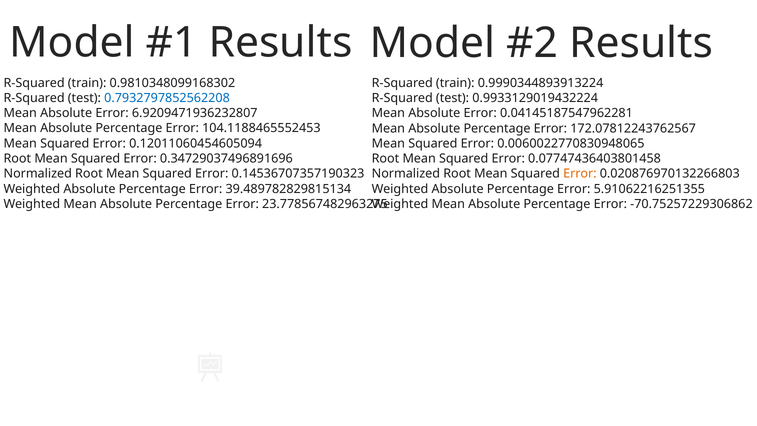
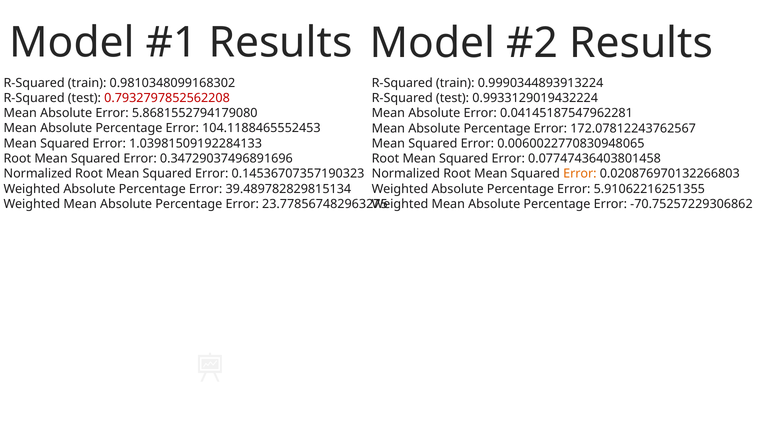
0.7932797852562208 colour: blue -> red
6.9209471936232807: 6.9209471936232807 -> 5.8681552794179080
0.12011060454605094: 0.12011060454605094 -> 1.03981509192284133
